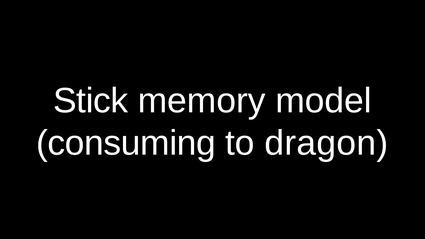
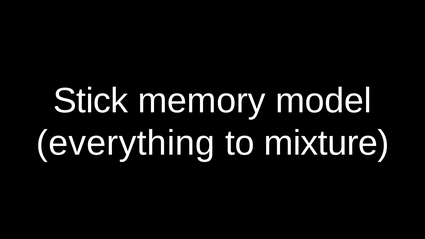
consuming: consuming -> everything
dragon: dragon -> mixture
